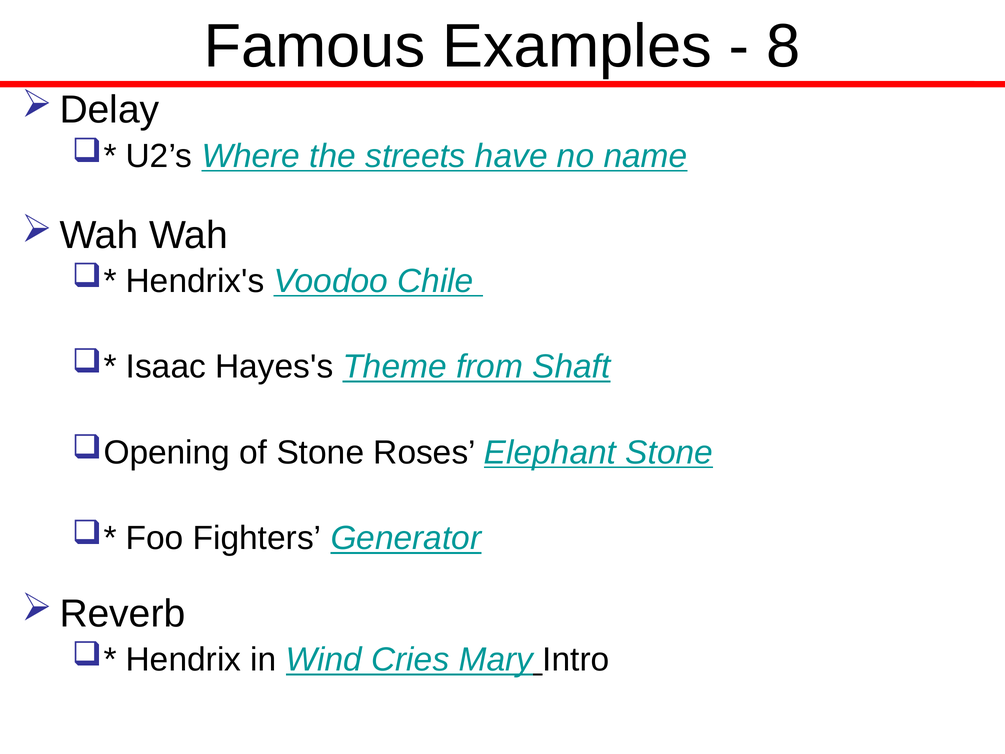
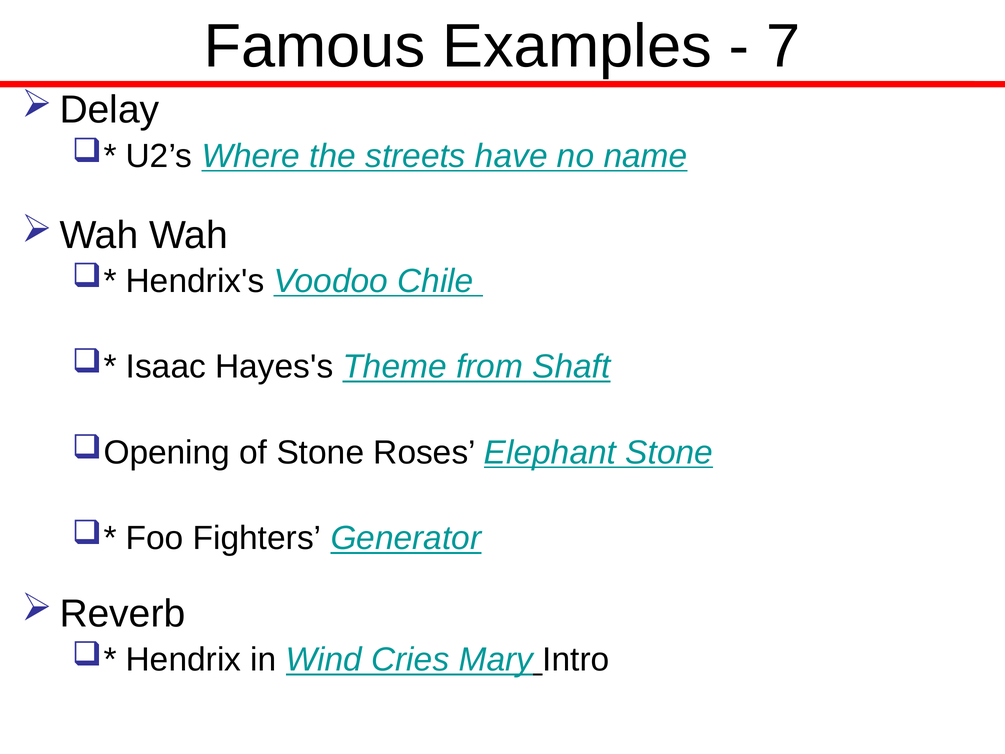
8: 8 -> 7
